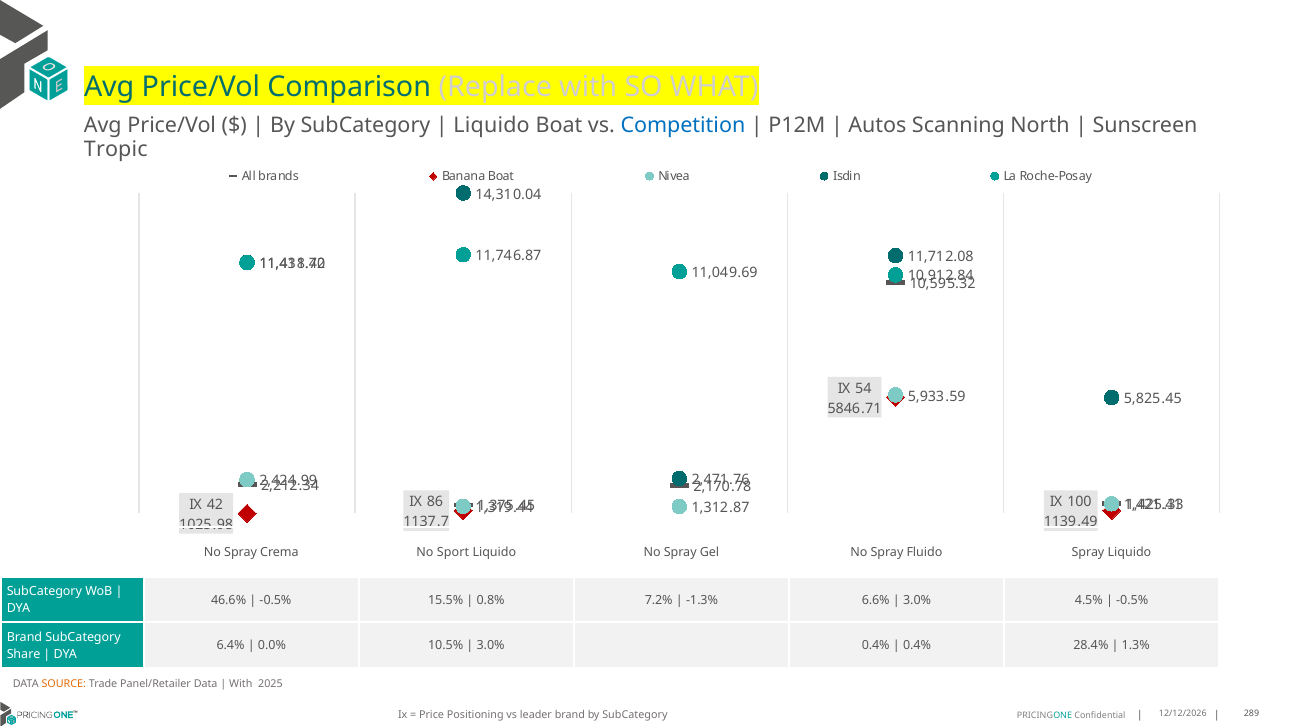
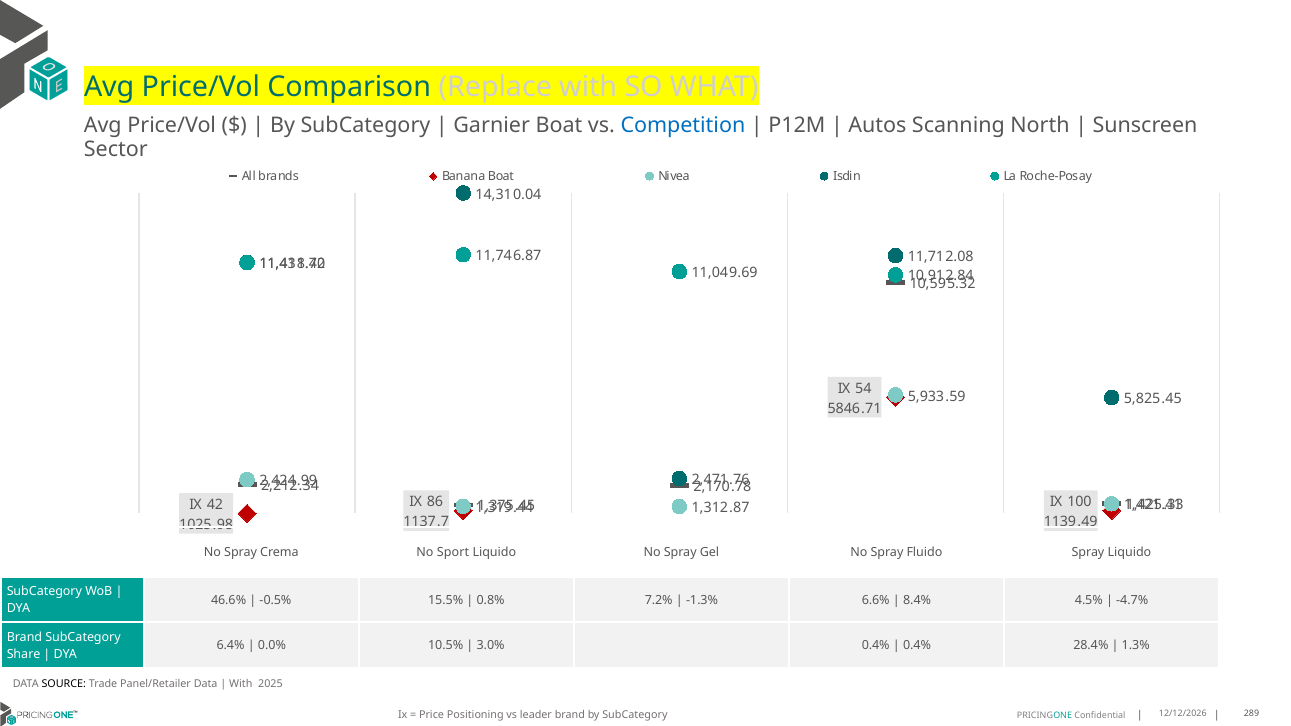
Liquido at (492, 126): Liquido -> Garnier
Tropic: Tropic -> Sector
3.0% at (917, 600): 3.0% -> 8.4%
-0.5% at (1132, 600): -0.5% -> -4.7%
SOURCE colour: orange -> black
